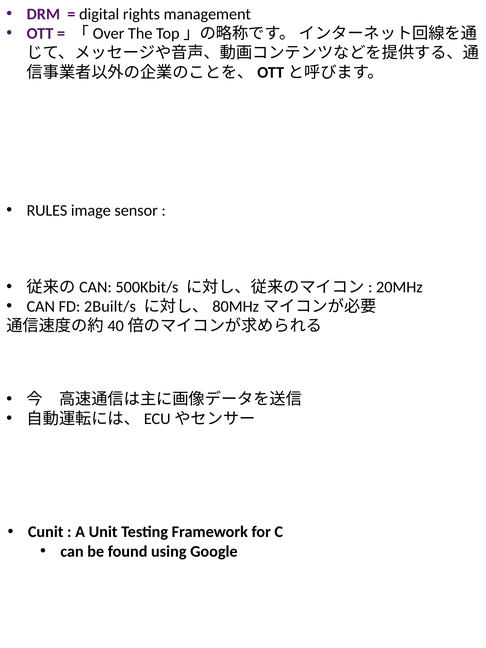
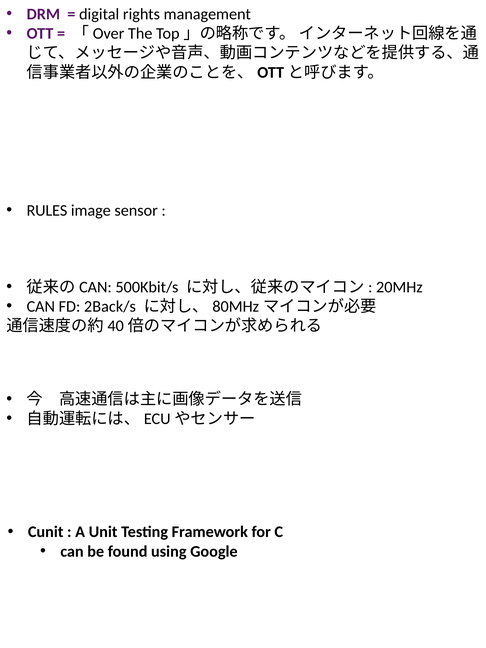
2Built/s: 2Built/s -> 2Back/s
